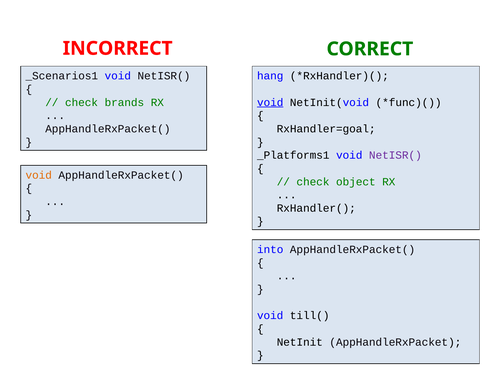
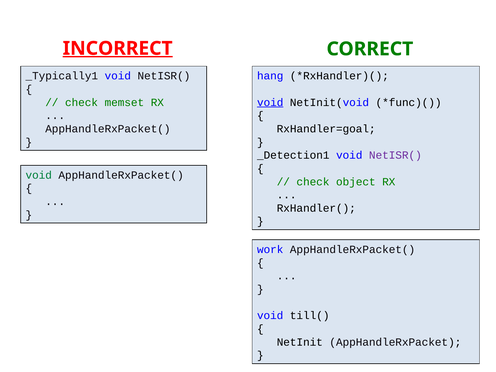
INCORRECT underline: none -> present
_Scenarios1: _Scenarios1 -> _Typically1
brands: brands -> memset
_Platforms1: _Platforms1 -> _Detection1
void at (39, 175) colour: orange -> green
into: into -> work
